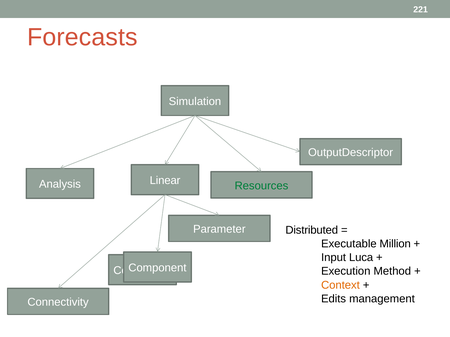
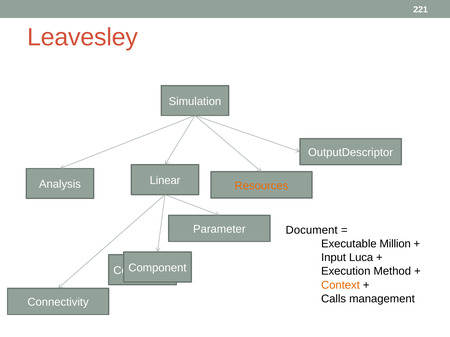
Forecasts: Forecasts -> Leavesley
Resources colour: green -> orange
Distributed: Distributed -> Document
Edits: Edits -> Calls
